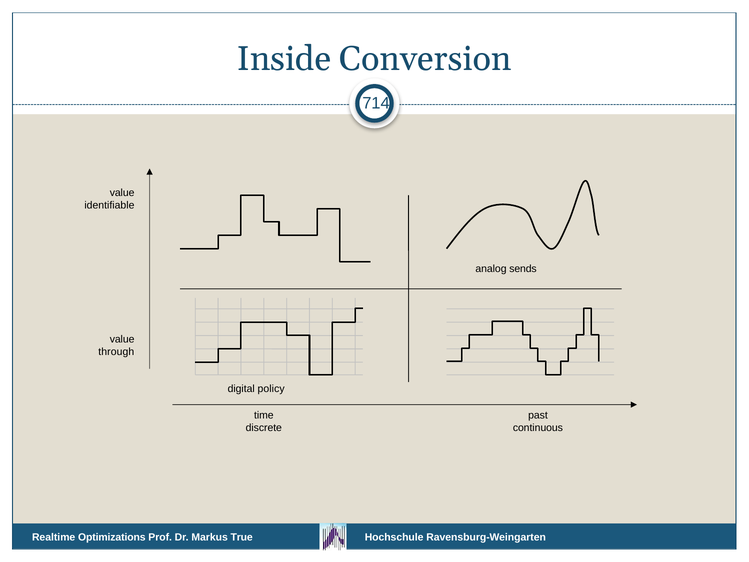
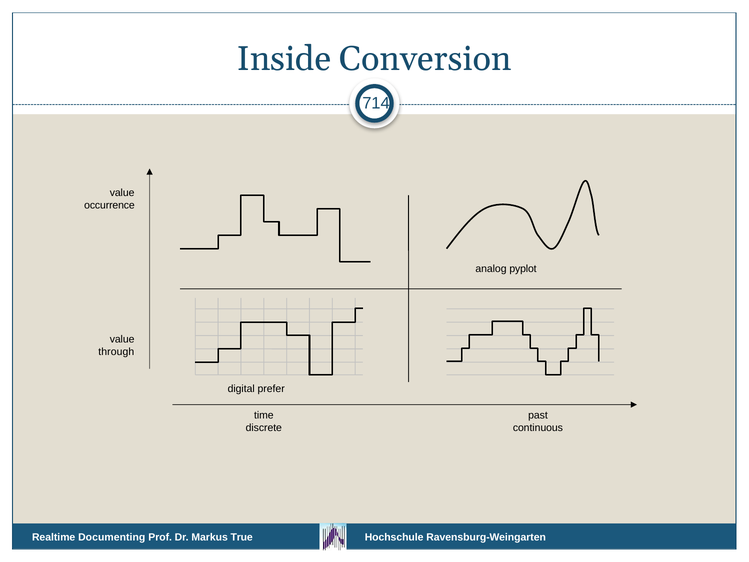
identifiable: identifiable -> occurrence
sends: sends -> pyplot
policy: policy -> prefer
Optimizations: Optimizations -> Documenting
